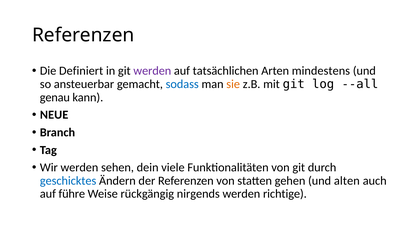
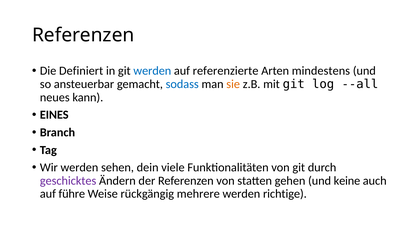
werden at (152, 71) colour: purple -> blue
tatsächlichen: tatsächlichen -> referenzierte
genau: genau -> neues
NEUE: NEUE -> EINES
geschicktes colour: blue -> purple
alten: alten -> keine
nirgends: nirgends -> mehrere
